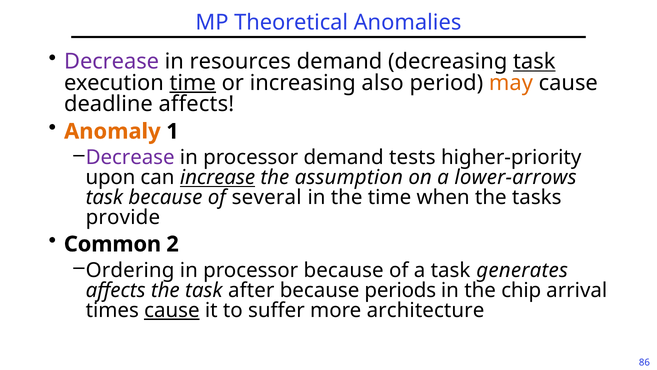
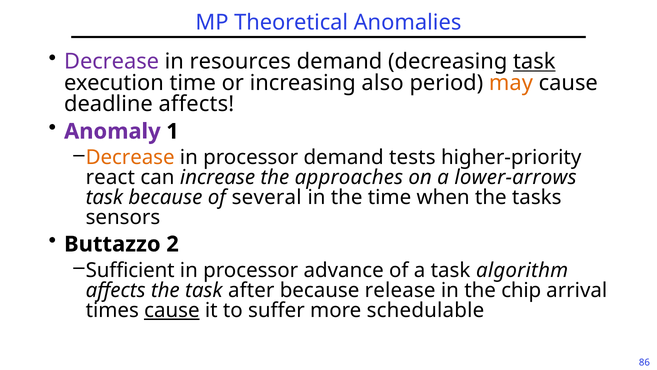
time at (193, 83) underline: present -> none
Anomaly colour: orange -> purple
Decrease at (130, 158) colour: purple -> orange
upon: upon -> react
increase underline: present -> none
assumption: assumption -> approaches
provide: provide -> sensors
Common: Common -> Buttazzo
Ordering: Ordering -> Sufficient
processor because: because -> advance
generates: generates -> algorithm
periods: periods -> release
architecture: architecture -> schedulable
